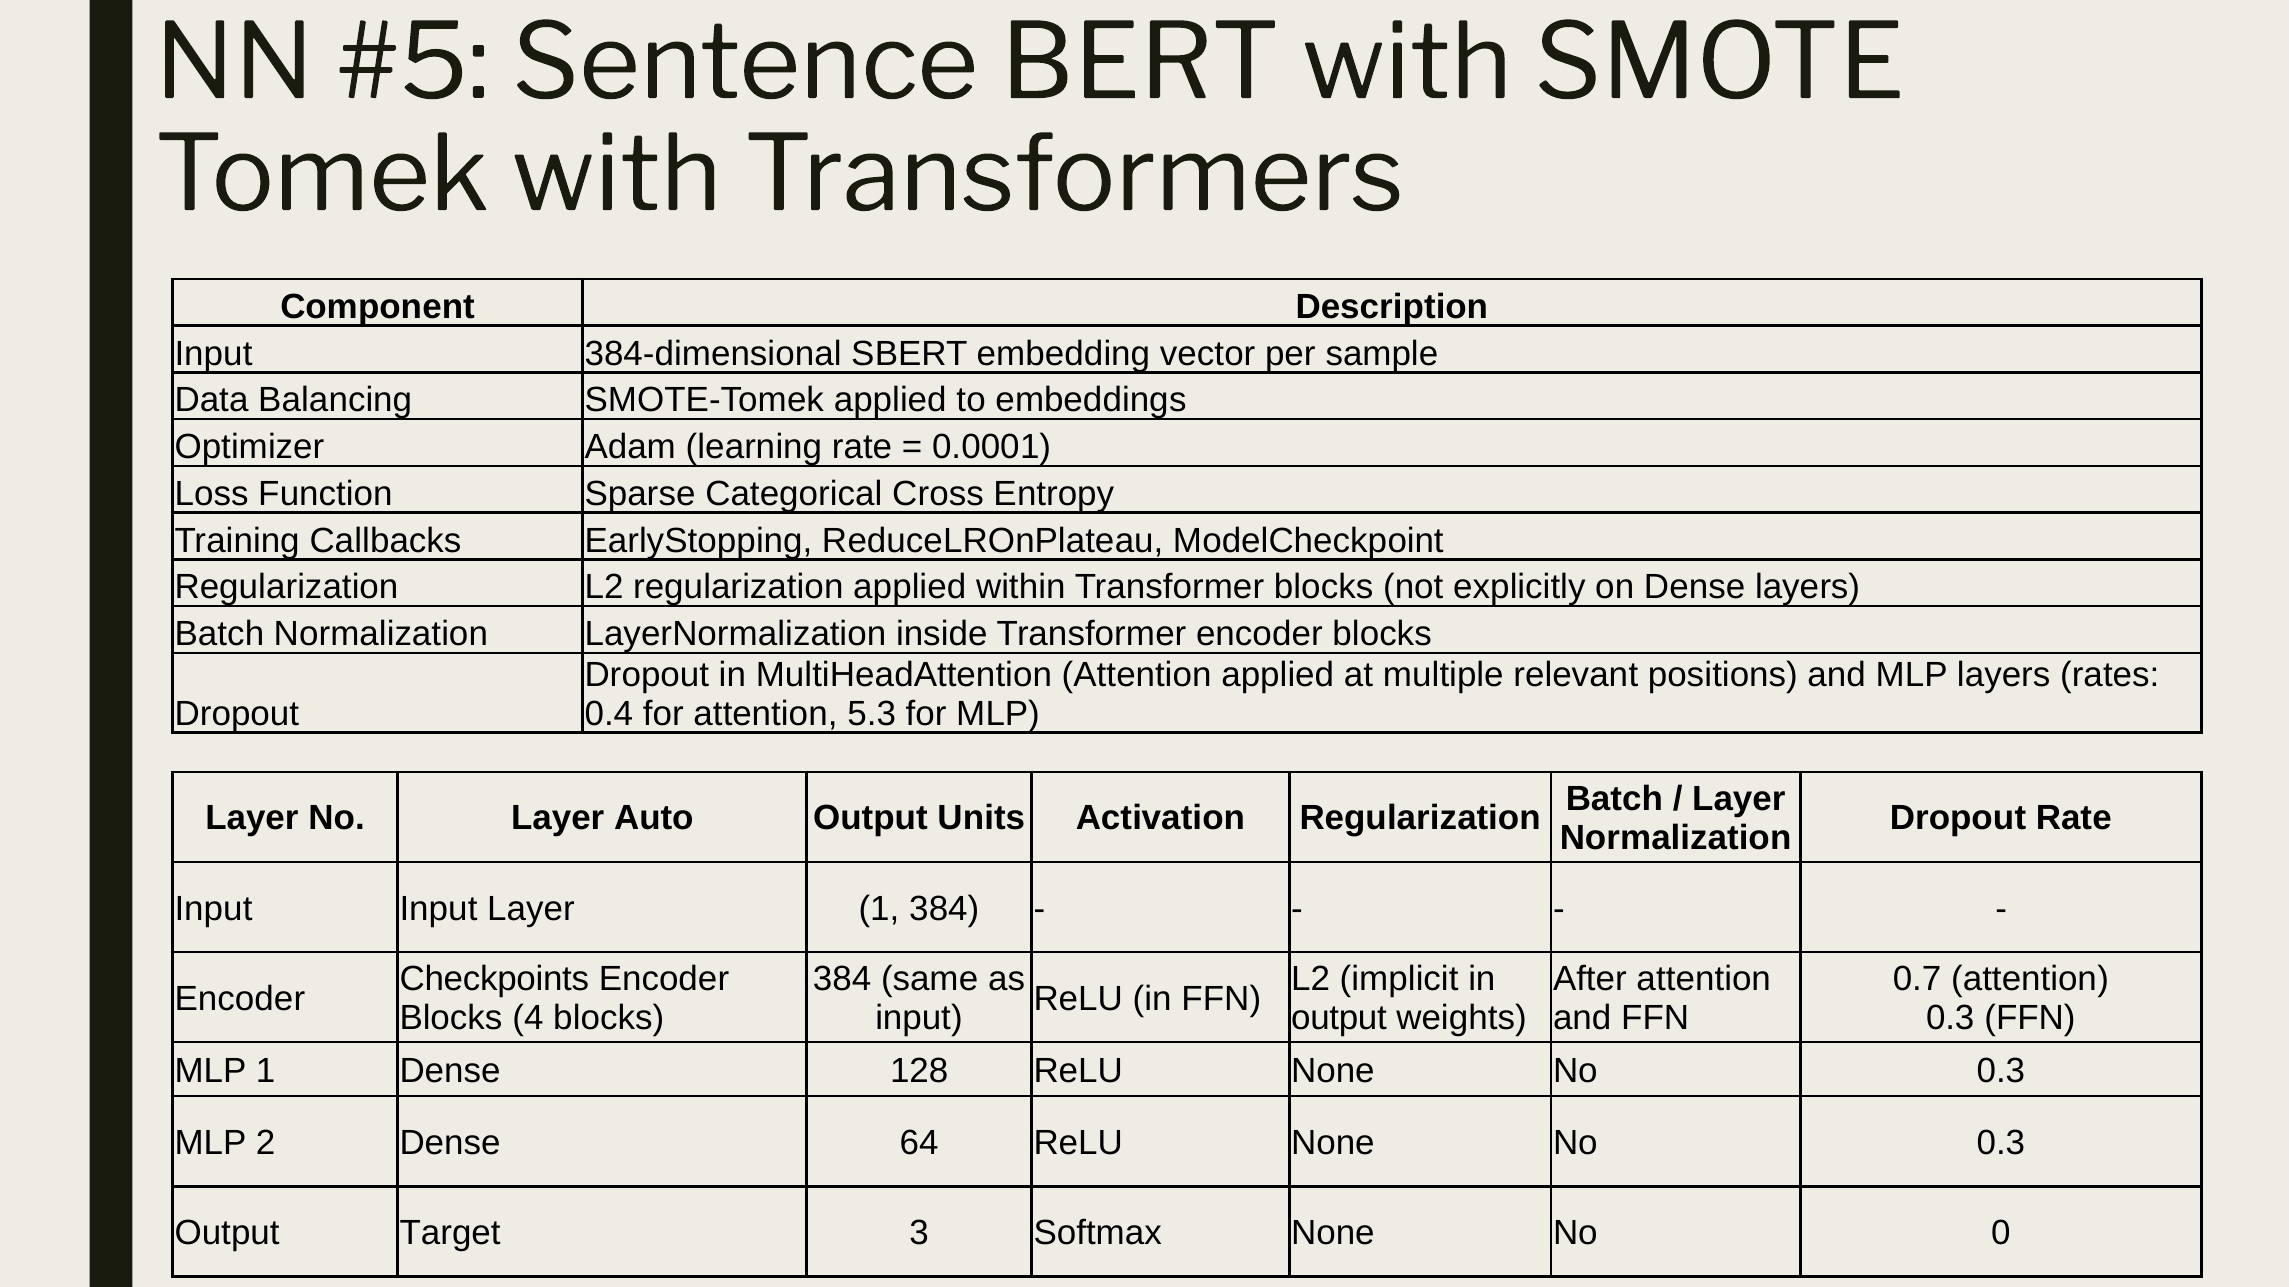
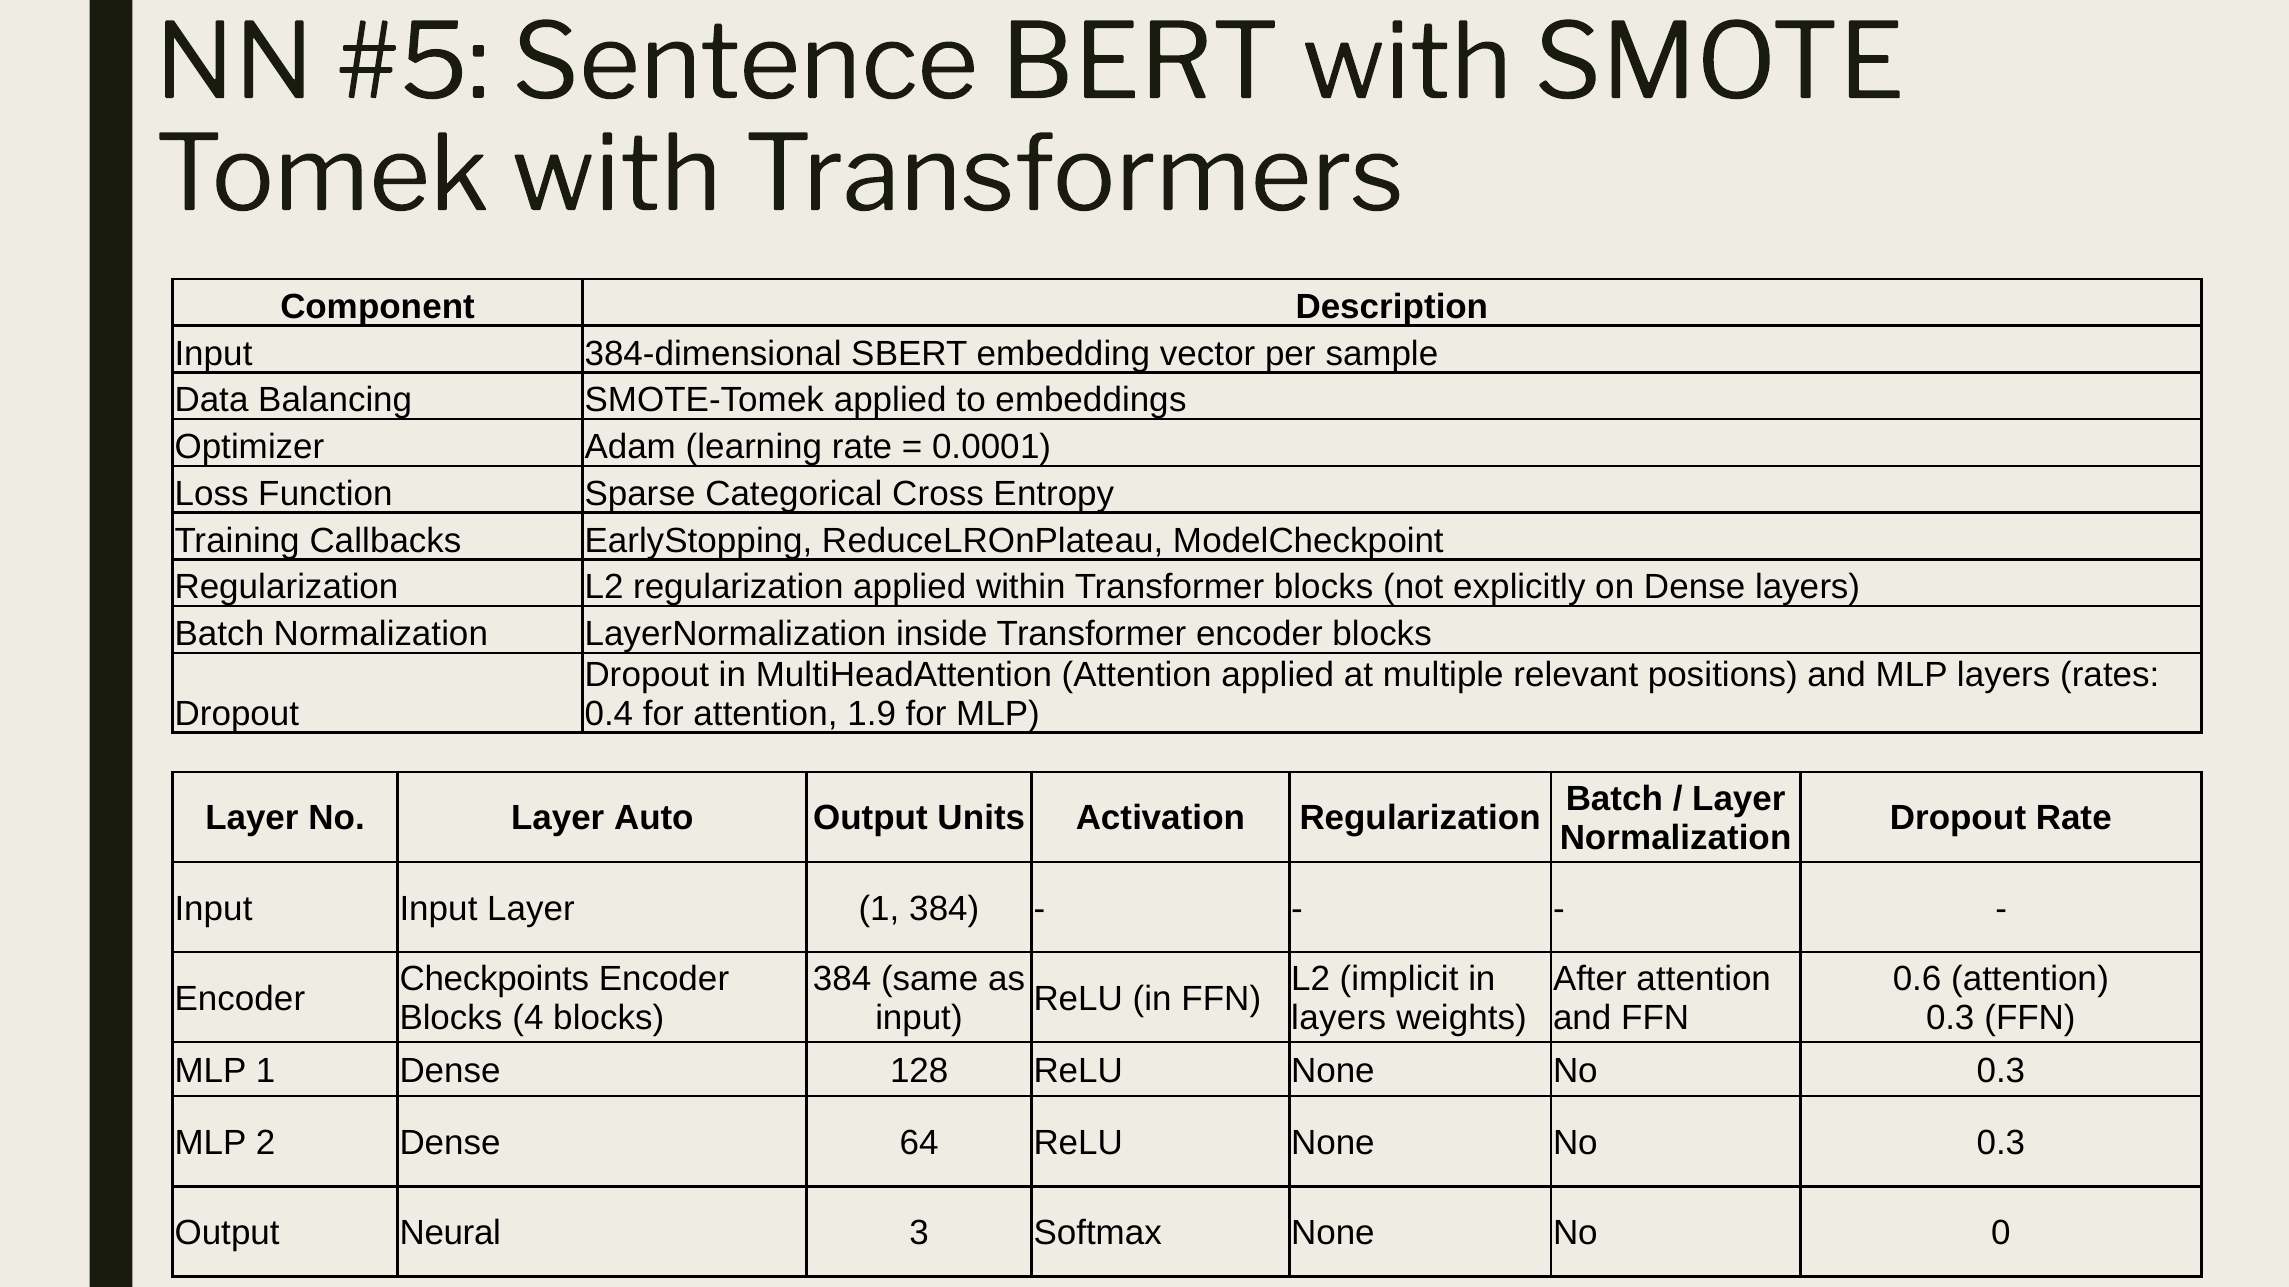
5.3: 5.3 -> 1.9
0.7: 0.7 -> 0.6
output at (1339, 1019): output -> layers
Target: Target -> Neural
